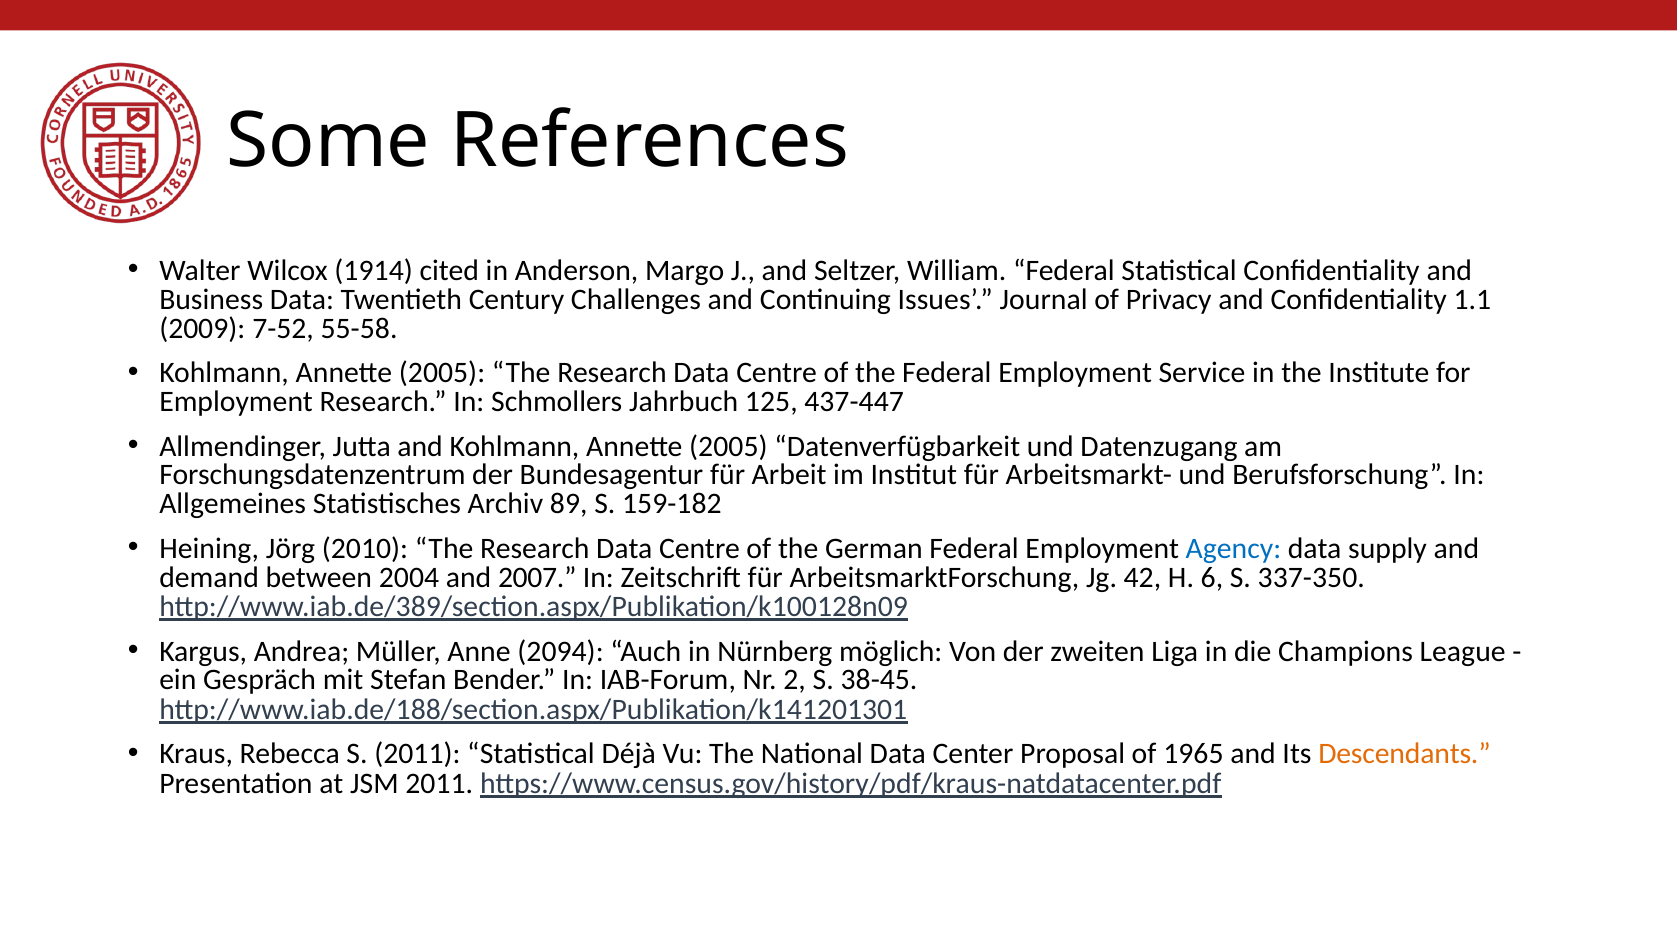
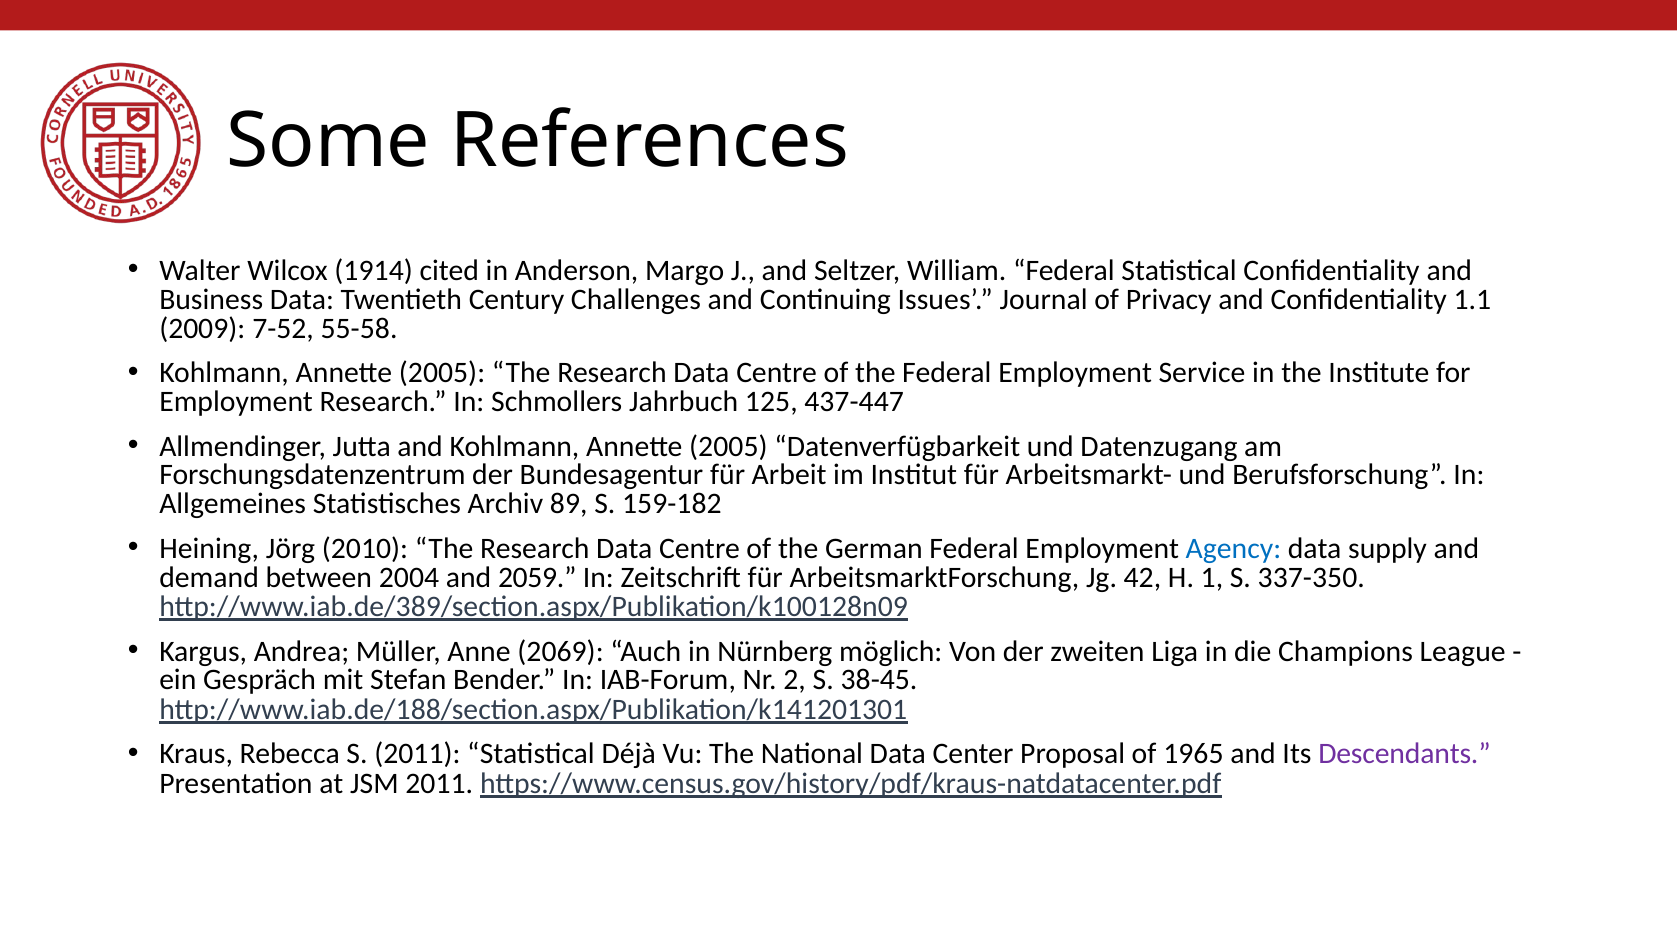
2007: 2007 -> 2059
6: 6 -> 1
2094: 2094 -> 2069
Descendants colour: orange -> purple
